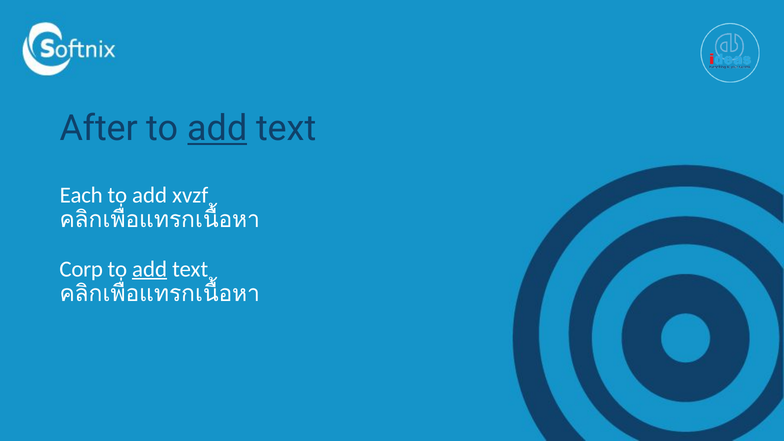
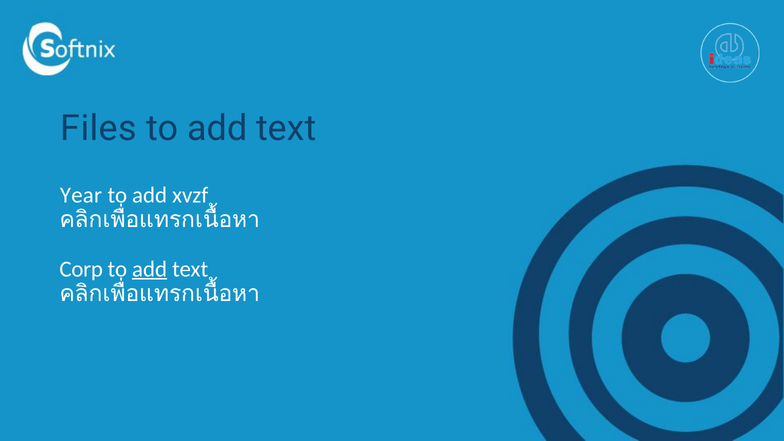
After: After -> Files
add at (217, 128) underline: present -> none
Each: Each -> Year
